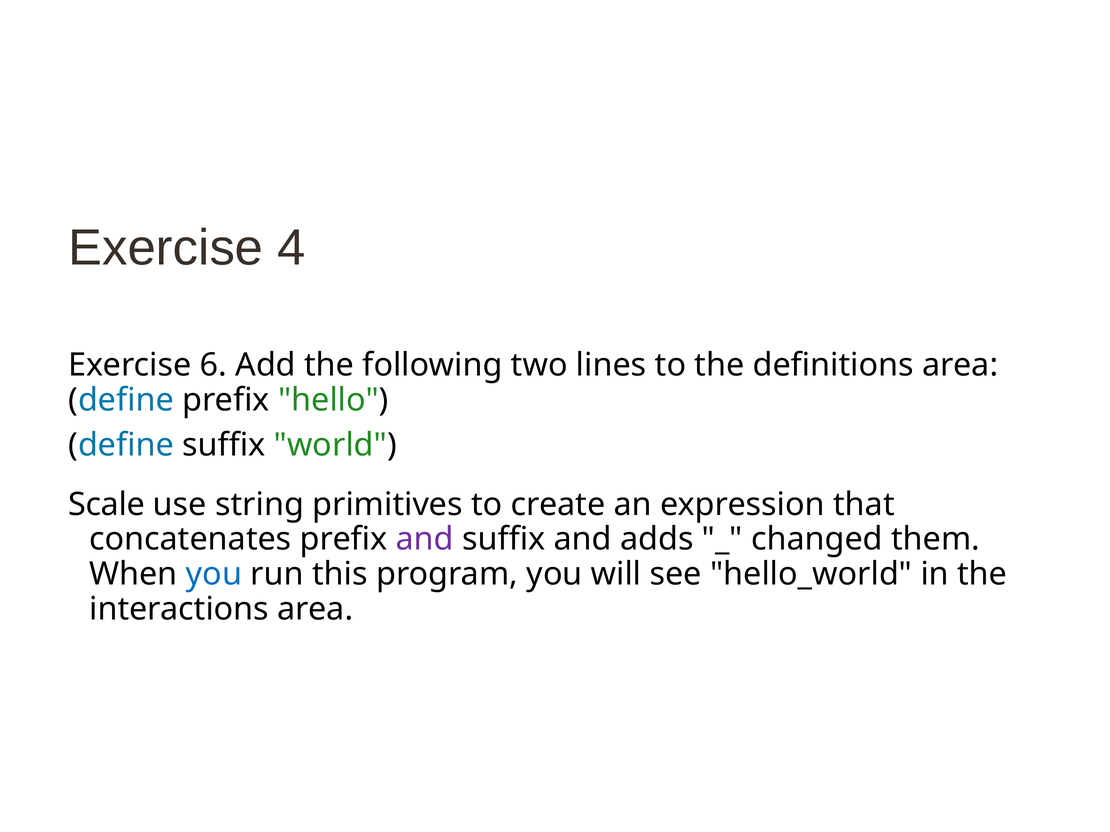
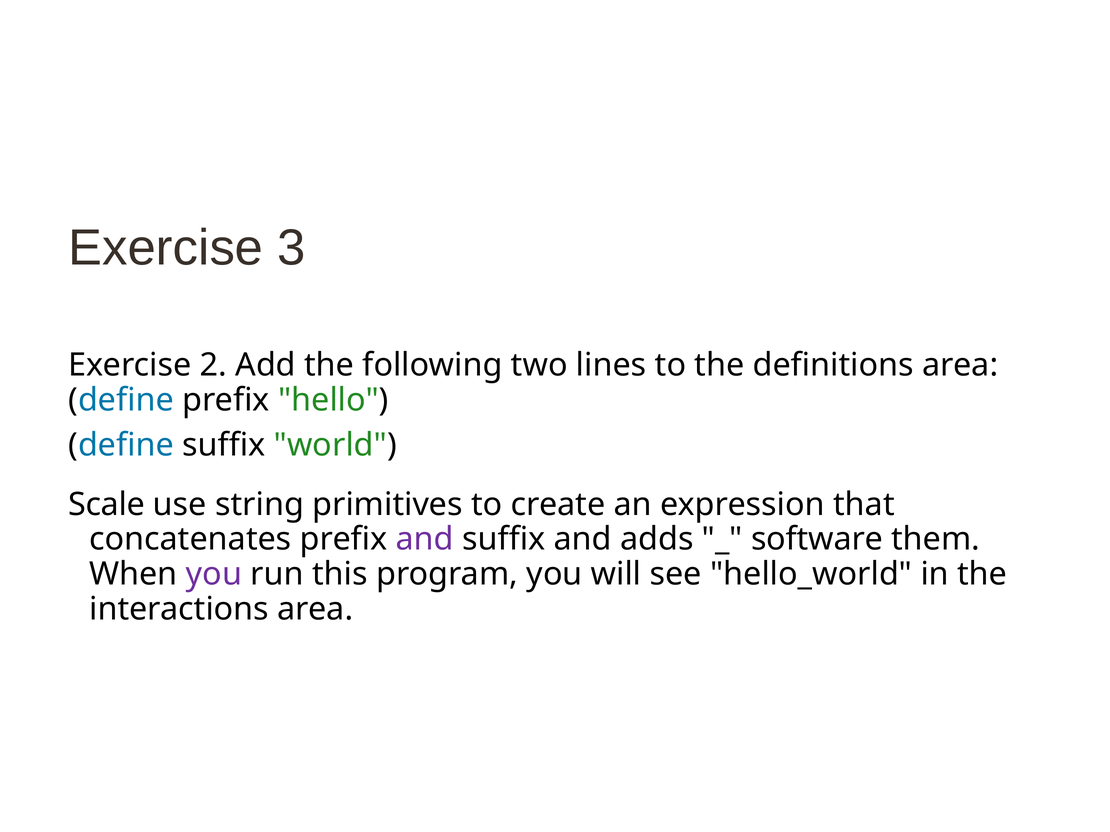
4: 4 -> 3
6: 6 -> 2
changed: changed -> software
you at (214, 575) colour: blue -> purple
